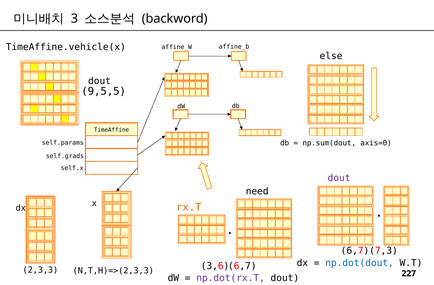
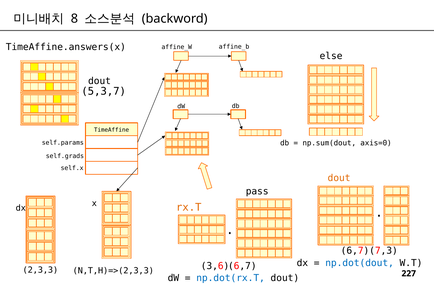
3: 3 -> 8
TimeAffine.vehicle(x: TimeAffine.vehicle(x -> TimeAffine.answers(x
9,5,5: 9,5,5 -> 5,3,7
dout at (339, 178) colour: purple -> orange
need: need -> pass
np.dot(rx.T colour: purple -> blue
